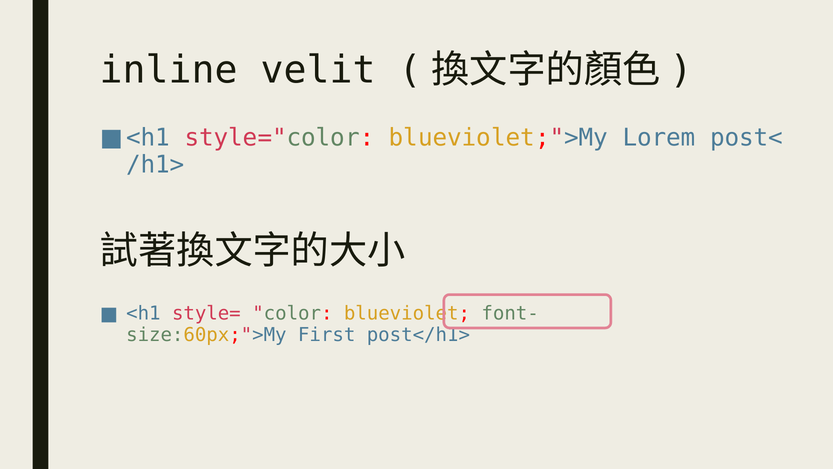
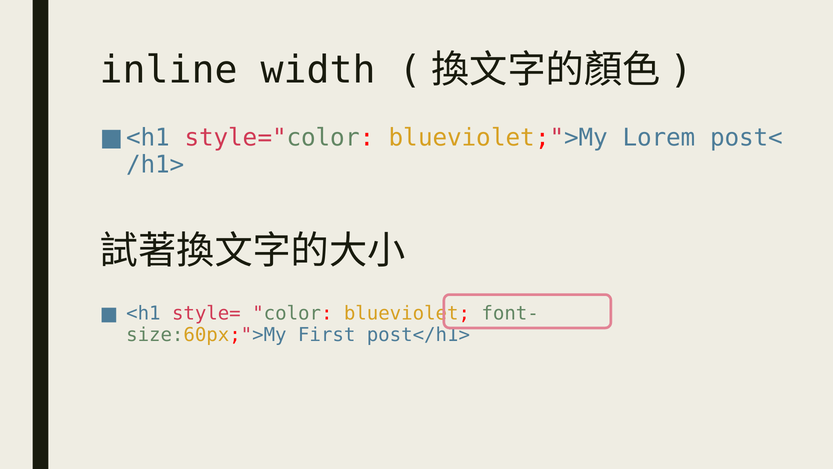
velit: velit -> width
